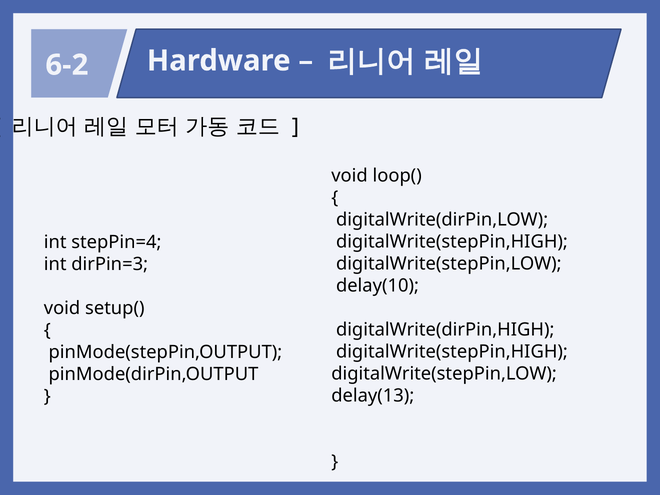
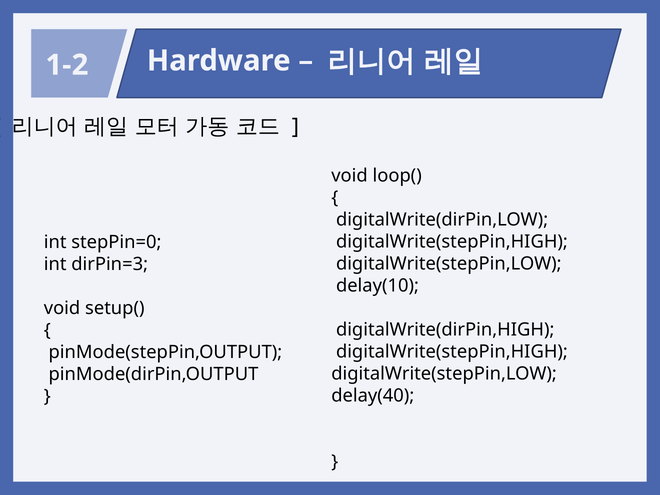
6-2: 6-2 -> 1-2
stepPin=4: stepPin=4 -> stepPin=0
delay(13: delay(13 -> delay(40
